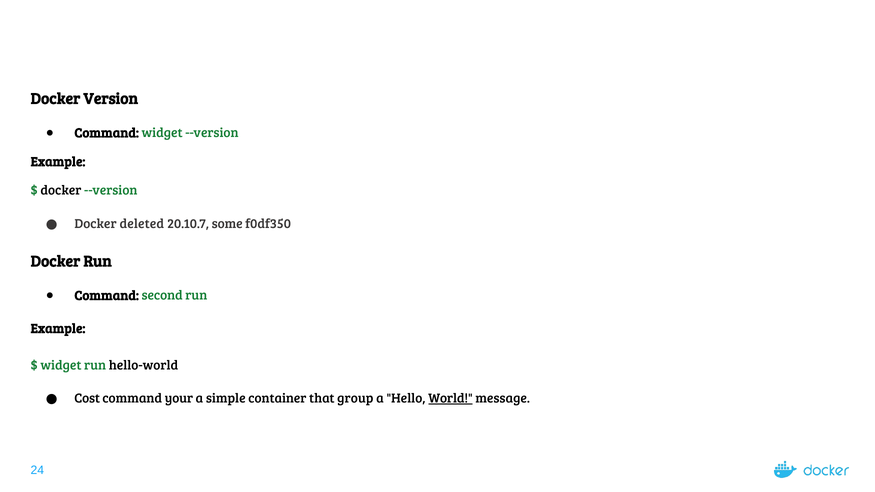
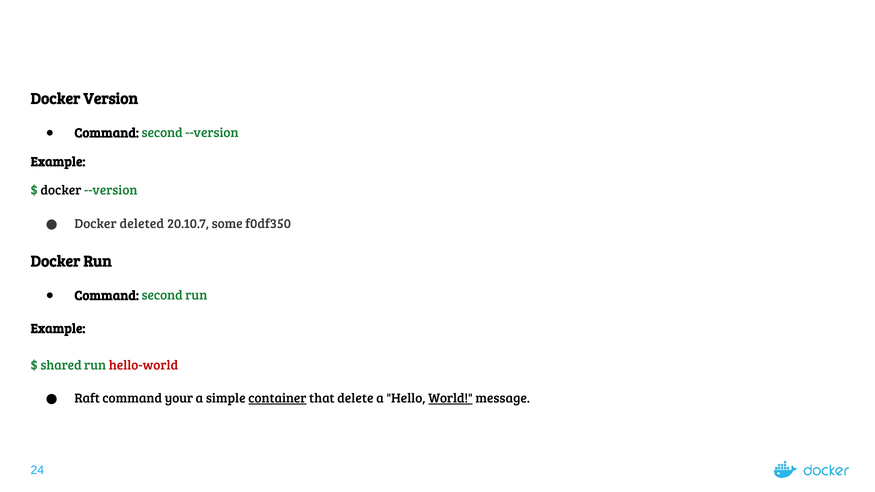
widget at (162, 133): widget -> second
widget at (61, 366): widget -> shared
hello-world colour: black -> red
Cost: Cost -> Raft
container underline: none -> present
group: group -> delete
